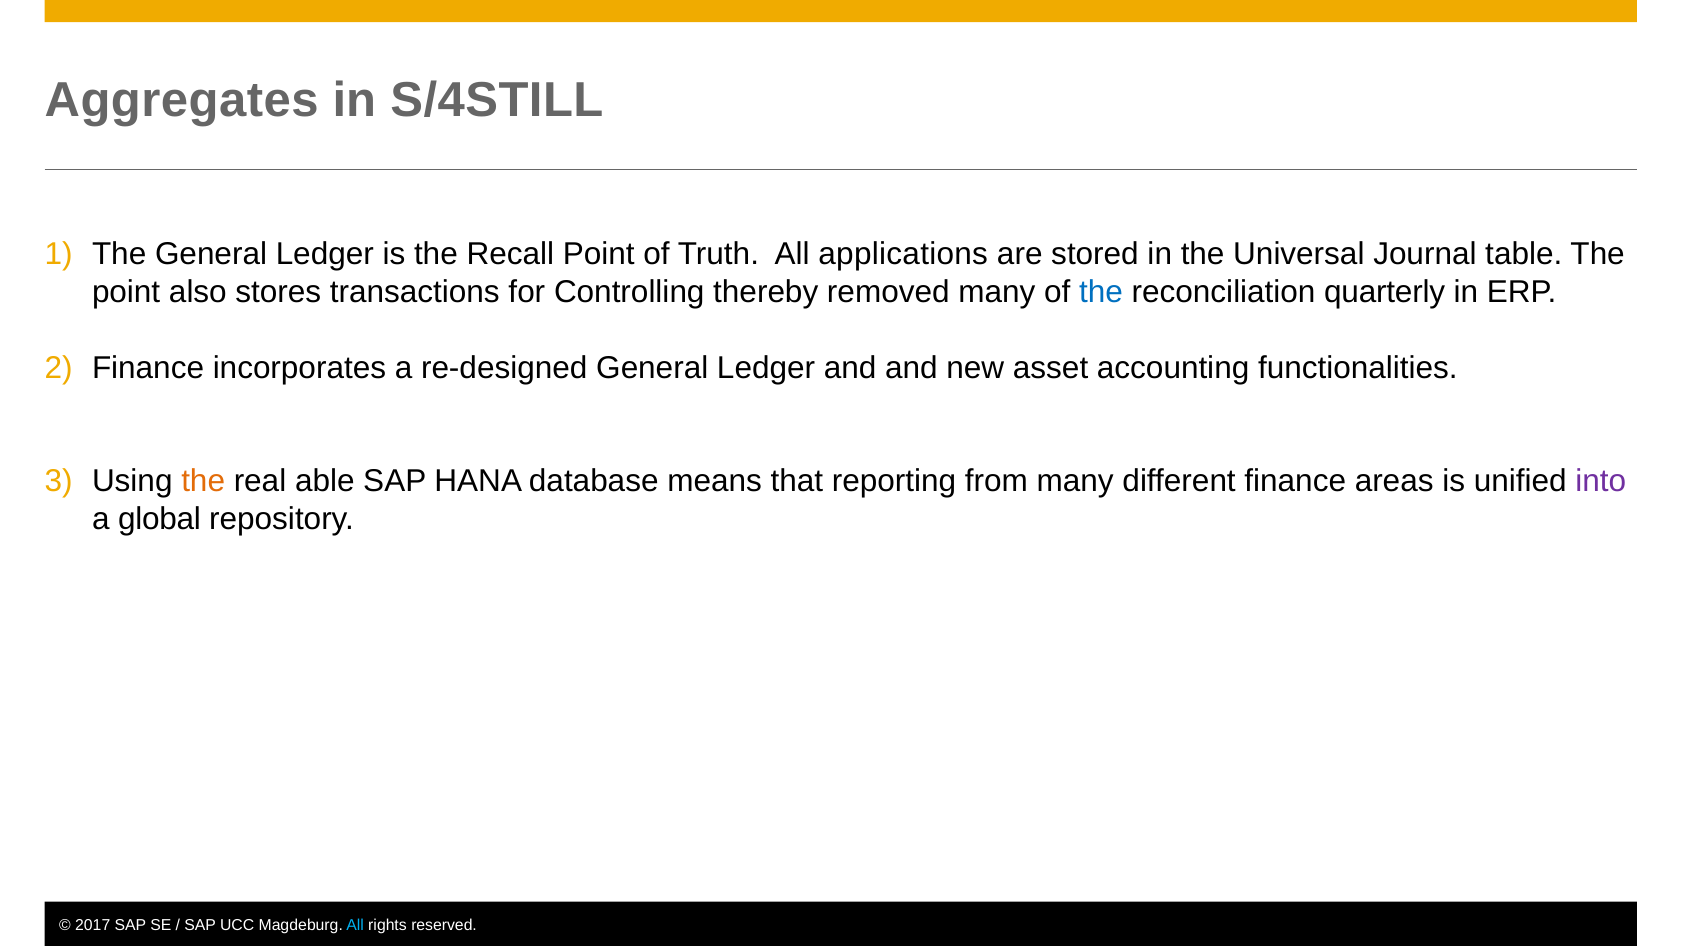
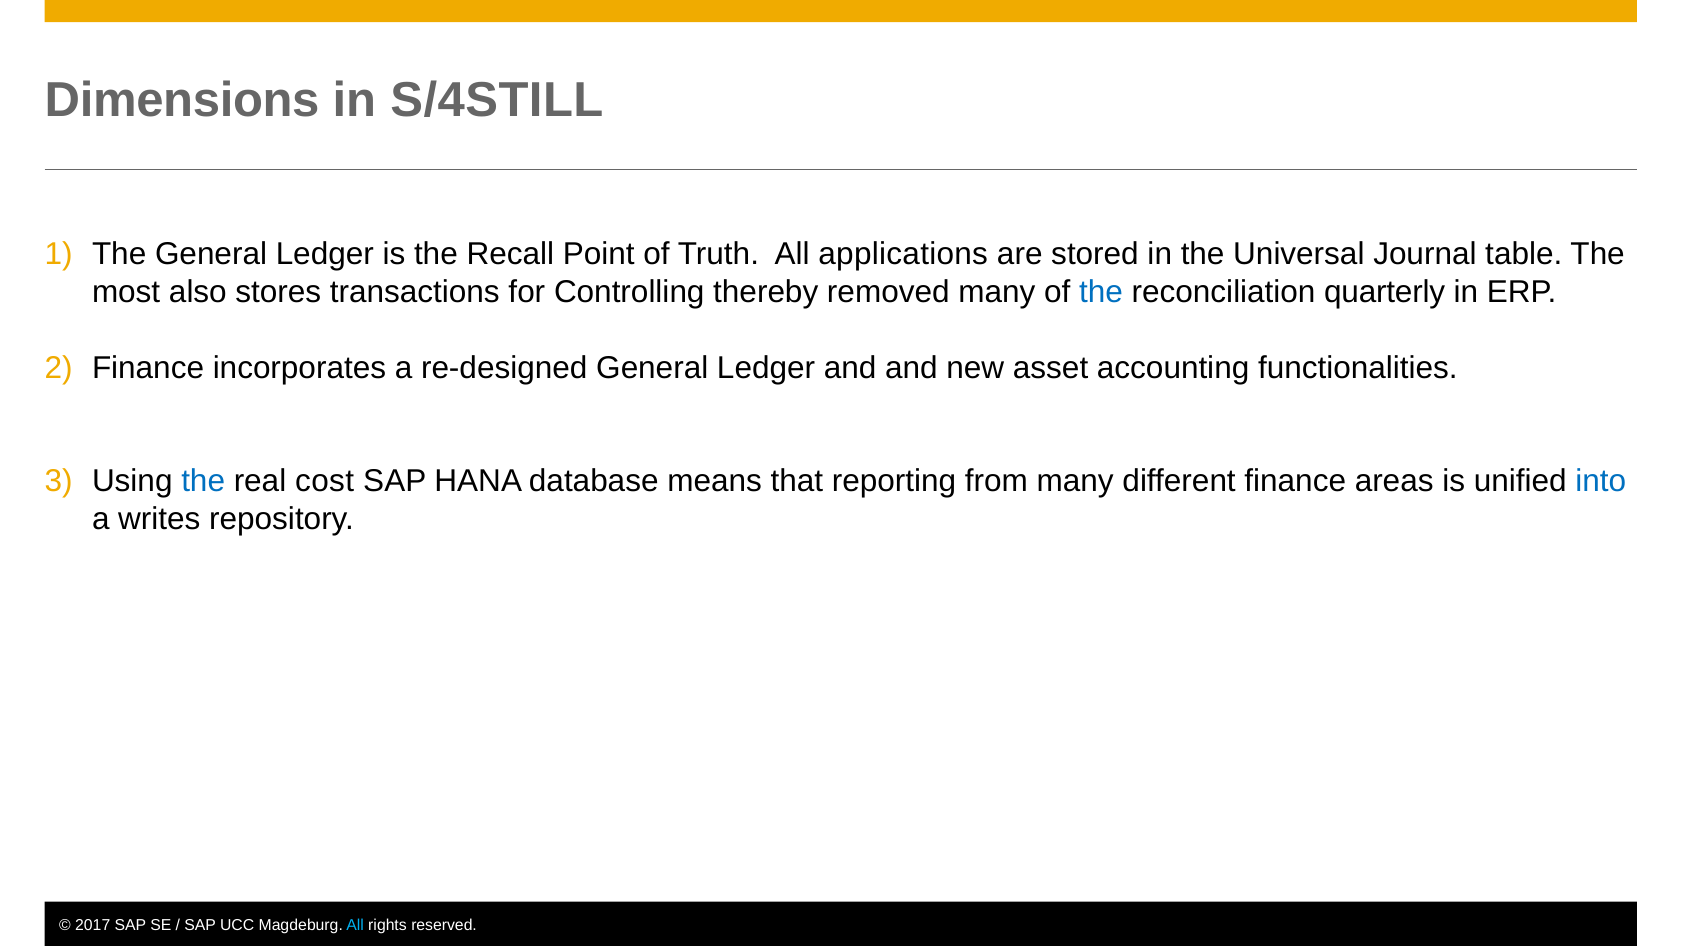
Aggregates: Aggregates -> Dimensions
point at (126, 292): point -> most
the at (203, 481) colour: orange -> blue
able: able -> cost
into colour: purple -> blue
global: global -> writes
